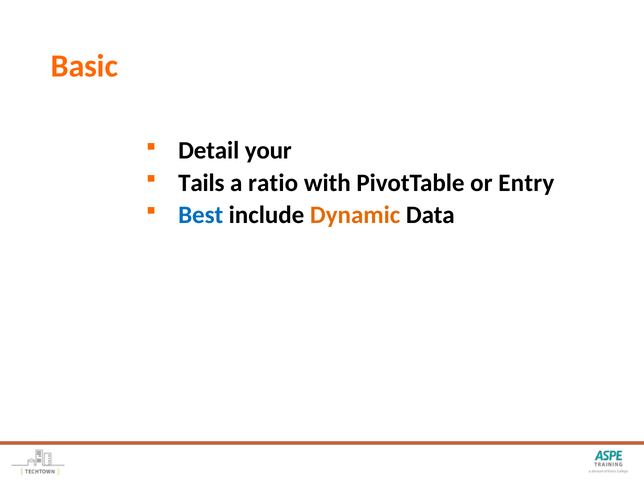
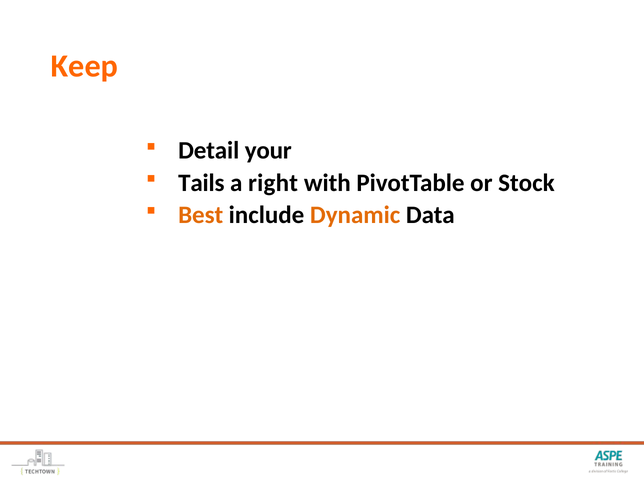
Basic: Basic -> Keep
ratio: ratio -> right
Entry: Entry -> Stock
Best colour: blue -> orange
